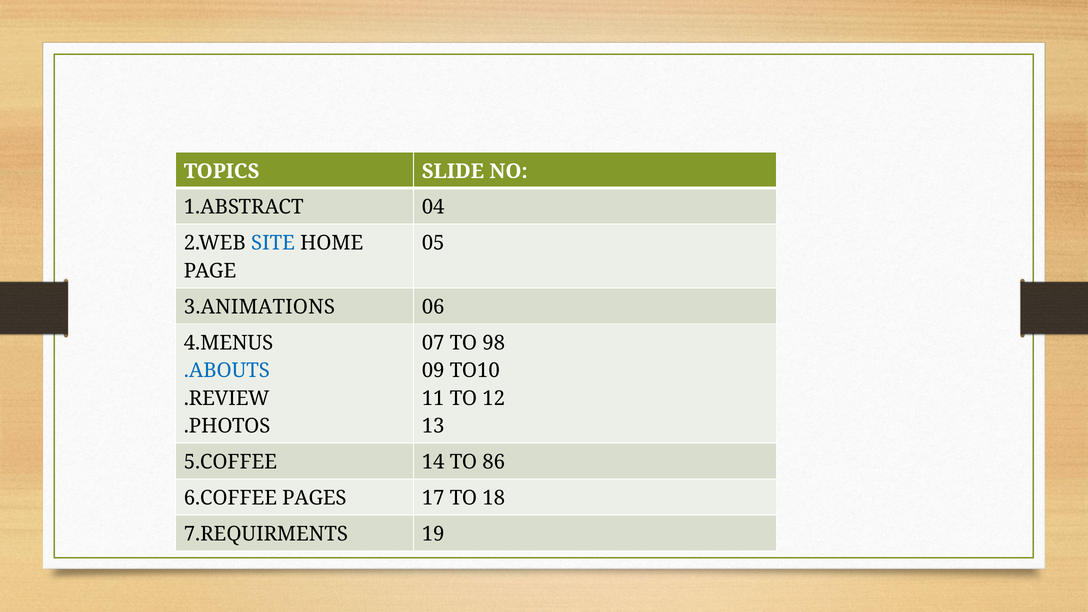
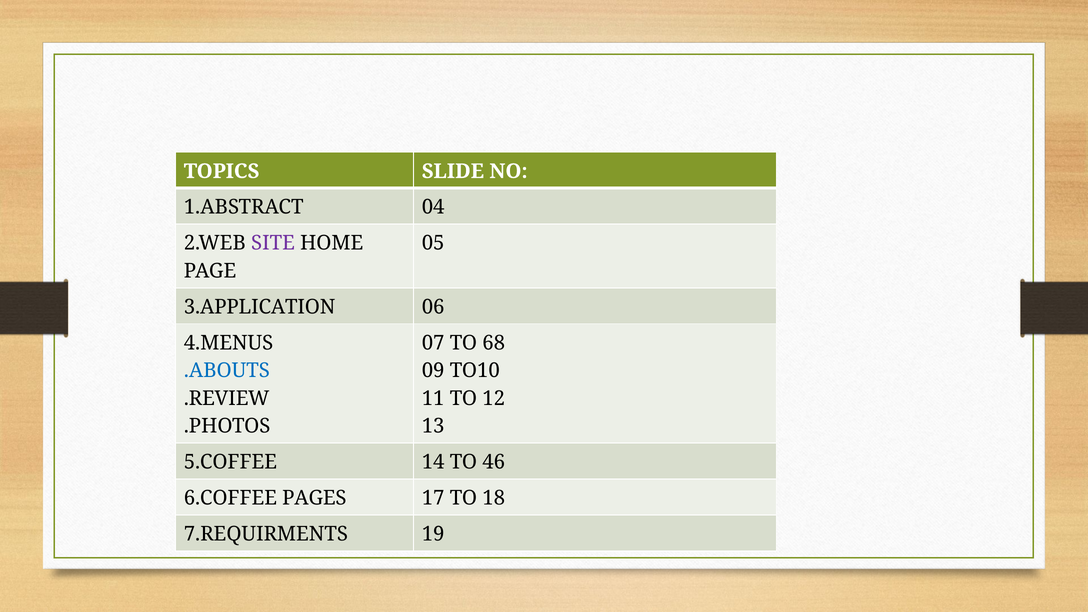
SITE colour: blue -> purple
3.ANIMATIONS: 3.ANIMATIONS -> 3.APPLICATION
98: 98 -> 68
86: 86 -> 46
